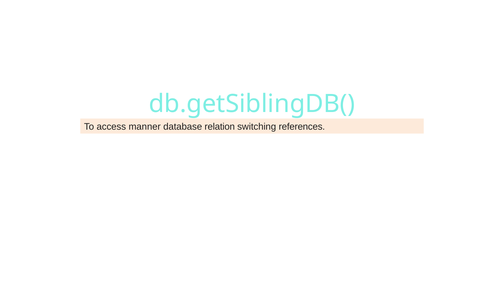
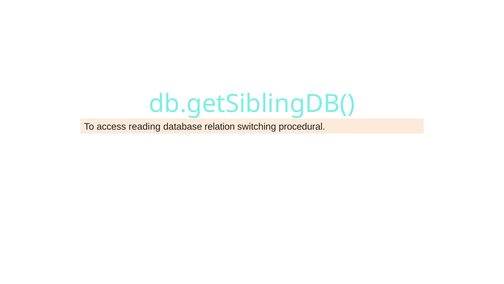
manner: manner -> reading
references: references -> procedural
